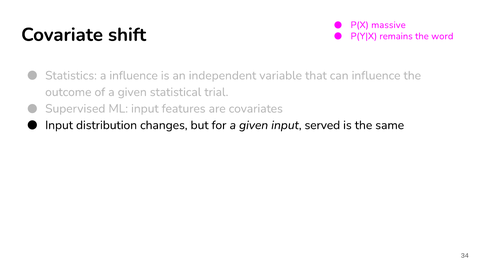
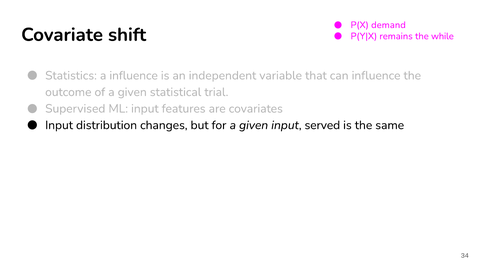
massive: massive -> demand
word: word -> while
